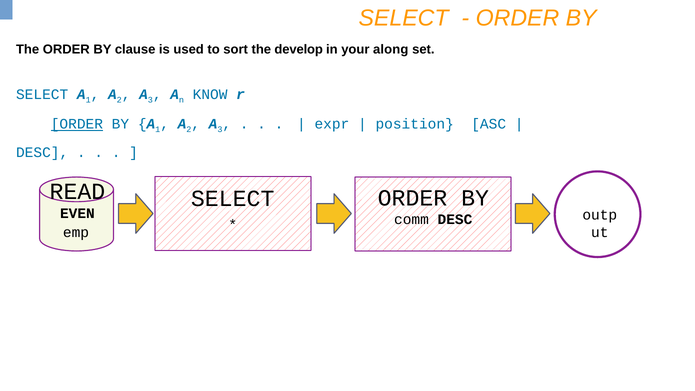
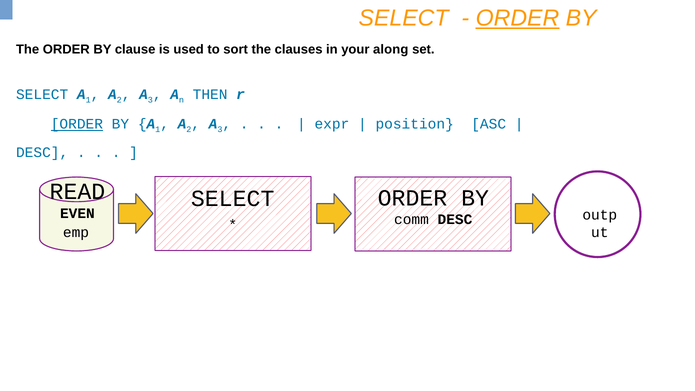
ORDER at (517, 18) underline: none -> present
develop: develop -> clauses
KNOW: KNOW -> THEN
